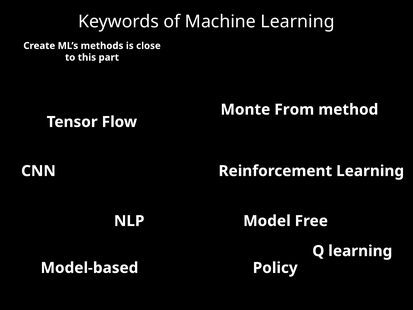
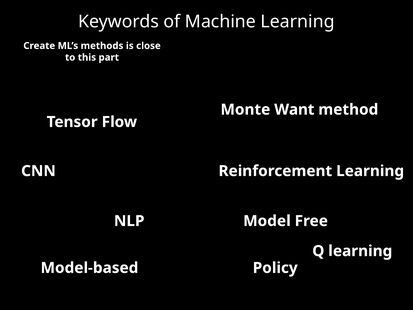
From: From -> Want
